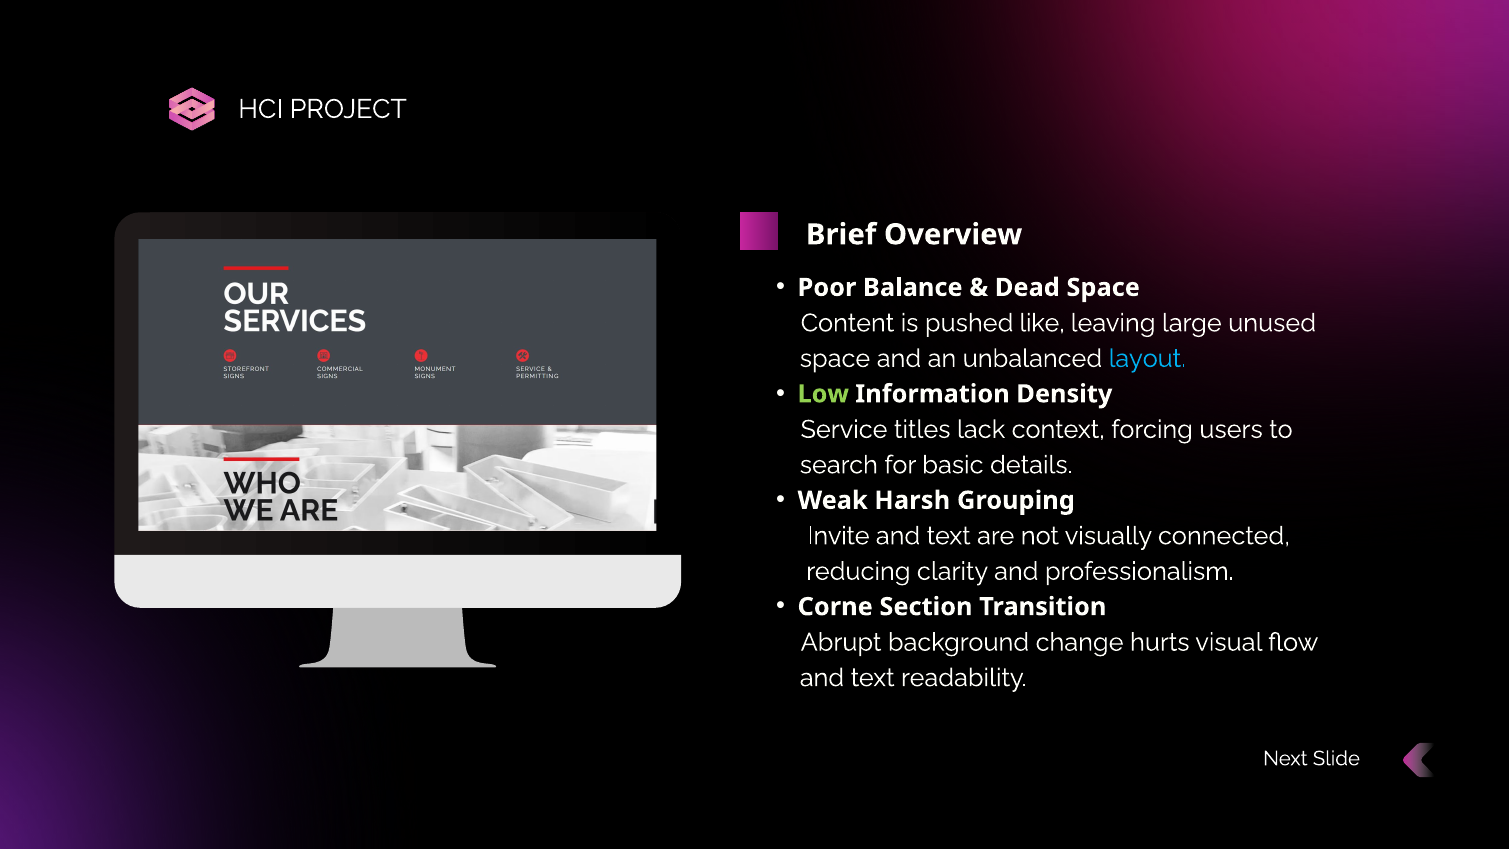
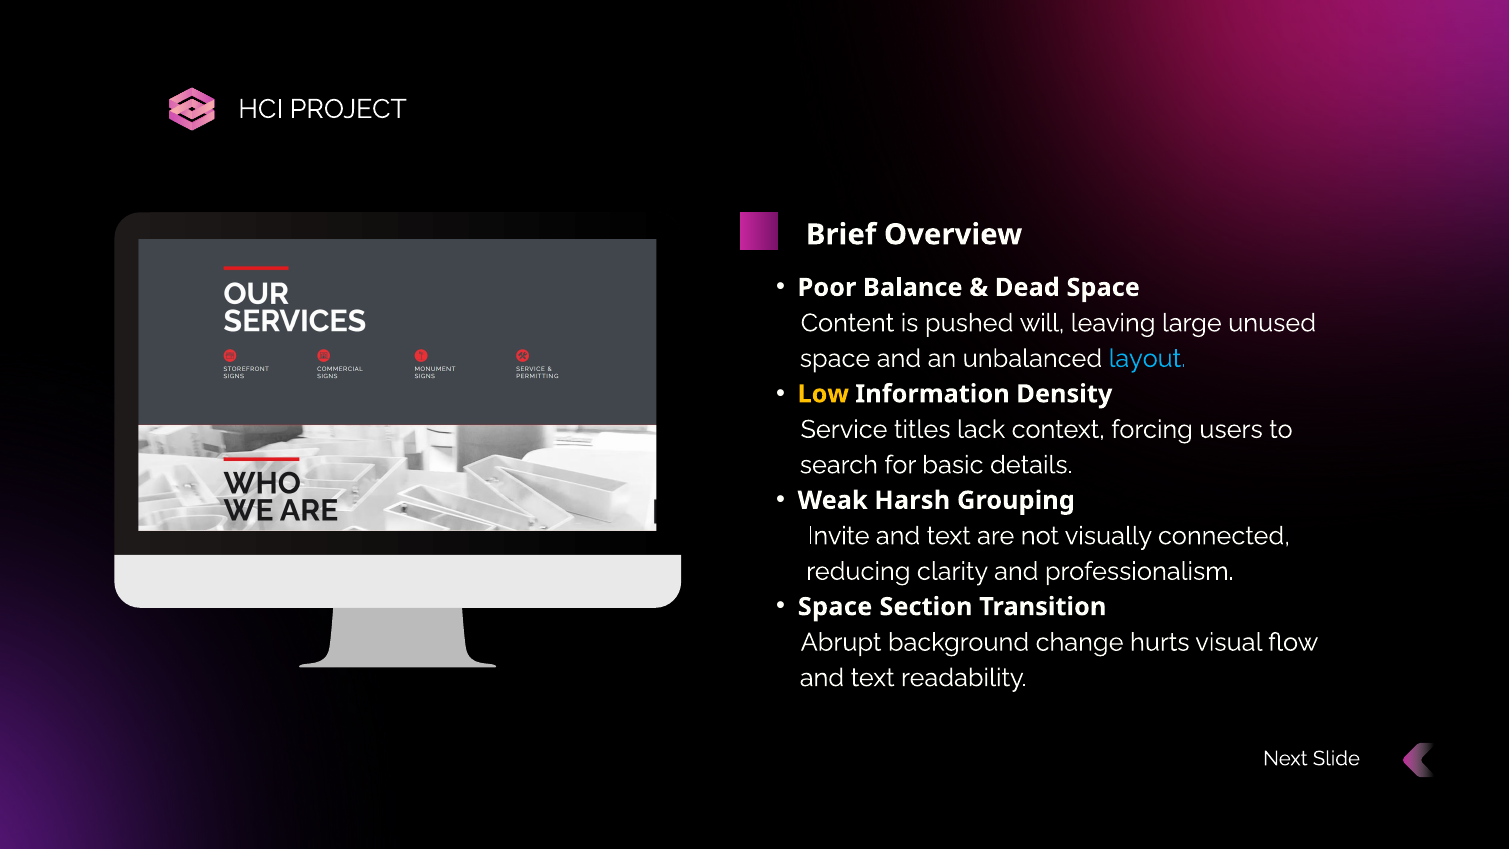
like: like -> will
Low colour: light green -> yellow
Corne at (835, 607): Corne -> Space
